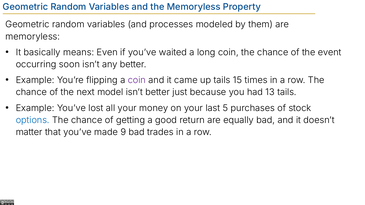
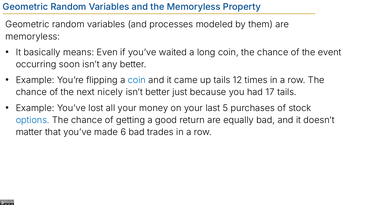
coin at (137, 80) colour: purple -> blue
15: 15 -> 12
model: model -> nicely
13: 13 -> 17
9: 9 -> 6
